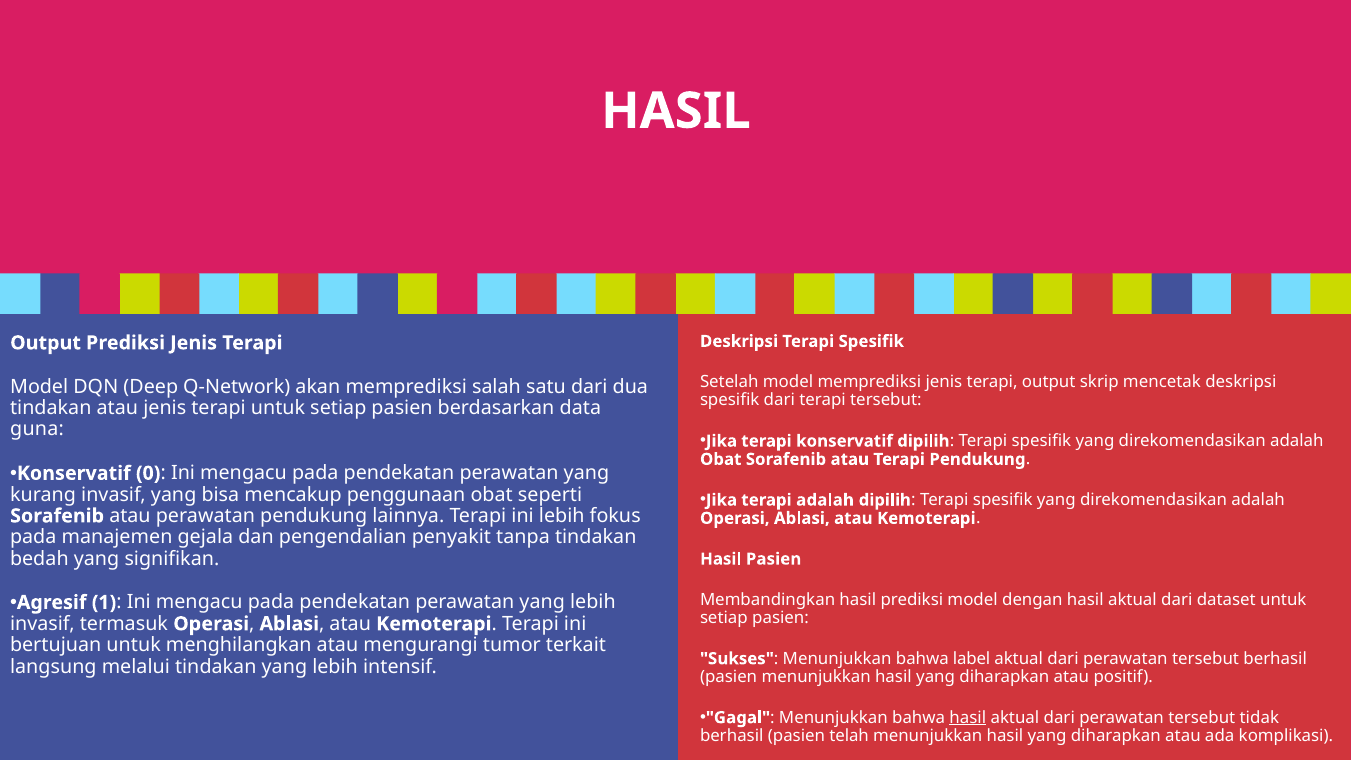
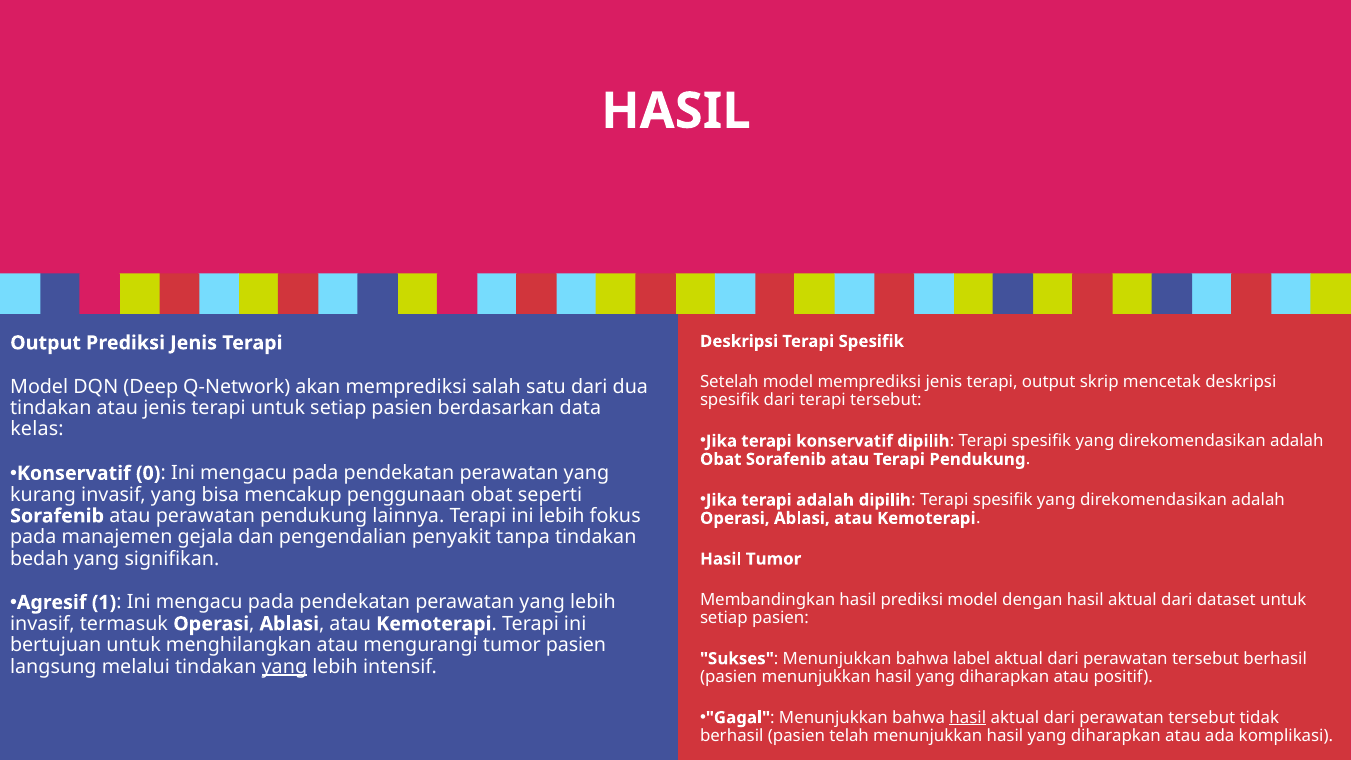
guna: guna -> kelas
Hasil Pasien: Pasien -> Tumor
tumor terkait: terkait -> pasien
yang at (284, 666) underline: none -> present
